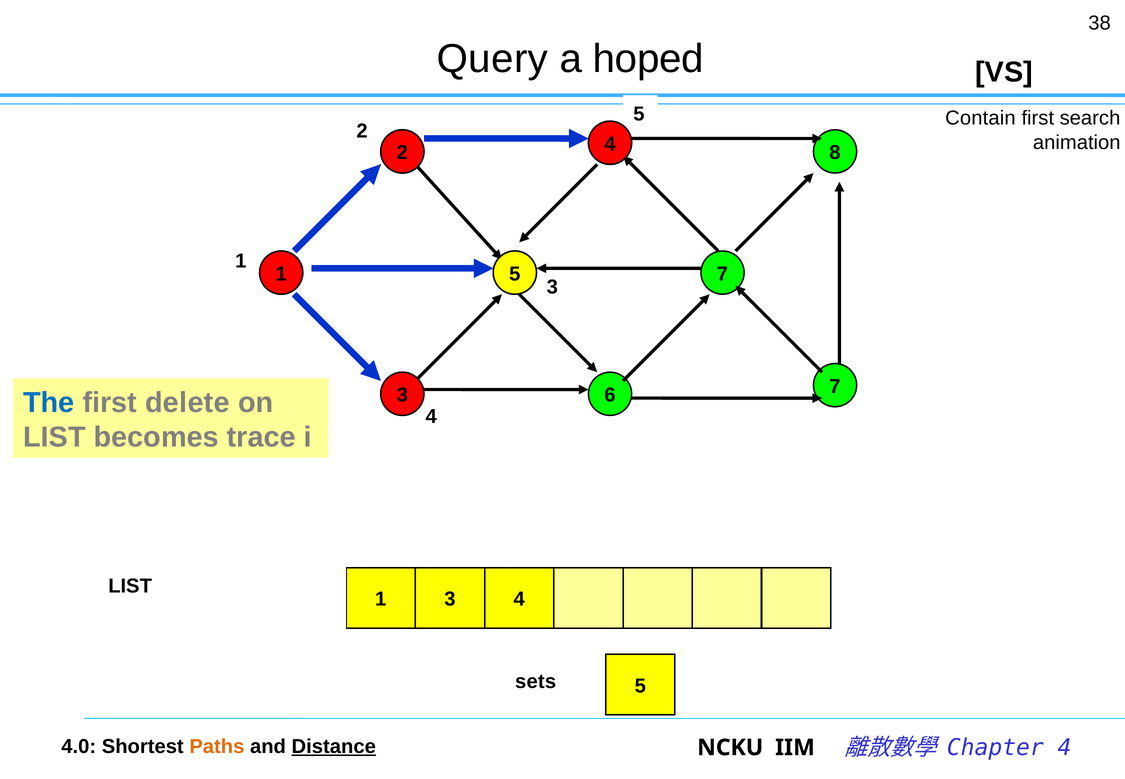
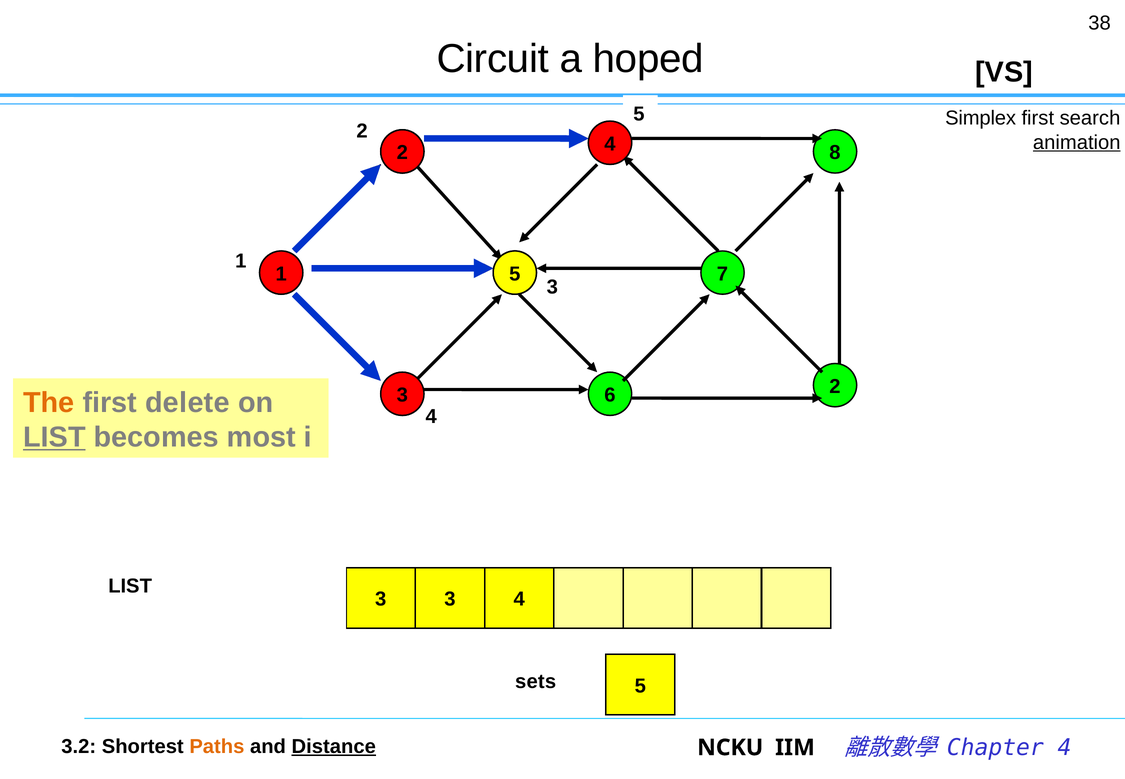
Query: Query -> Circuit
Contain: Contain -> Simplex
animation underline: none -> present
6 7: 7 -> 2
The colour: blue -> orange
LIST at (54, 437) underline: none -> present
trace: trace -> most
1 at (381, 599): 1 -> 3
4.0: 4.0 -> 3.2
